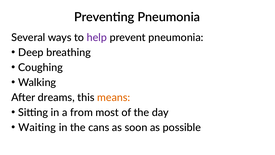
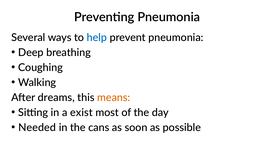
help colour: purple -> blue
from: from -> exist
Waiting: Waiting -> Needed
